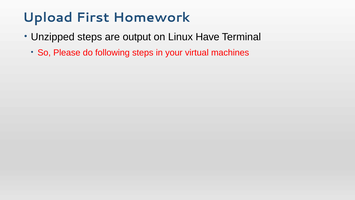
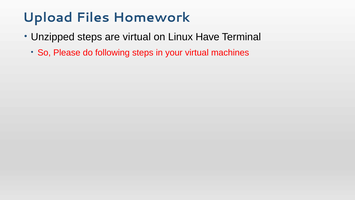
First: First -> Files
are output: output -> virtual
